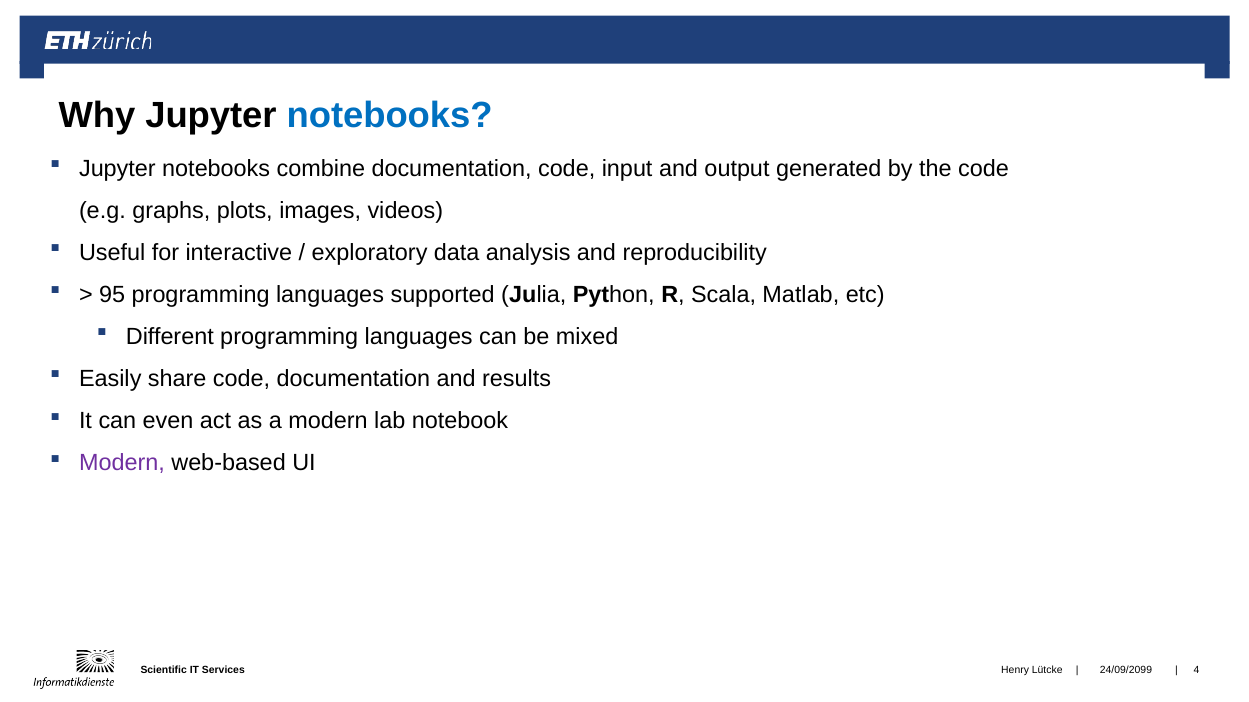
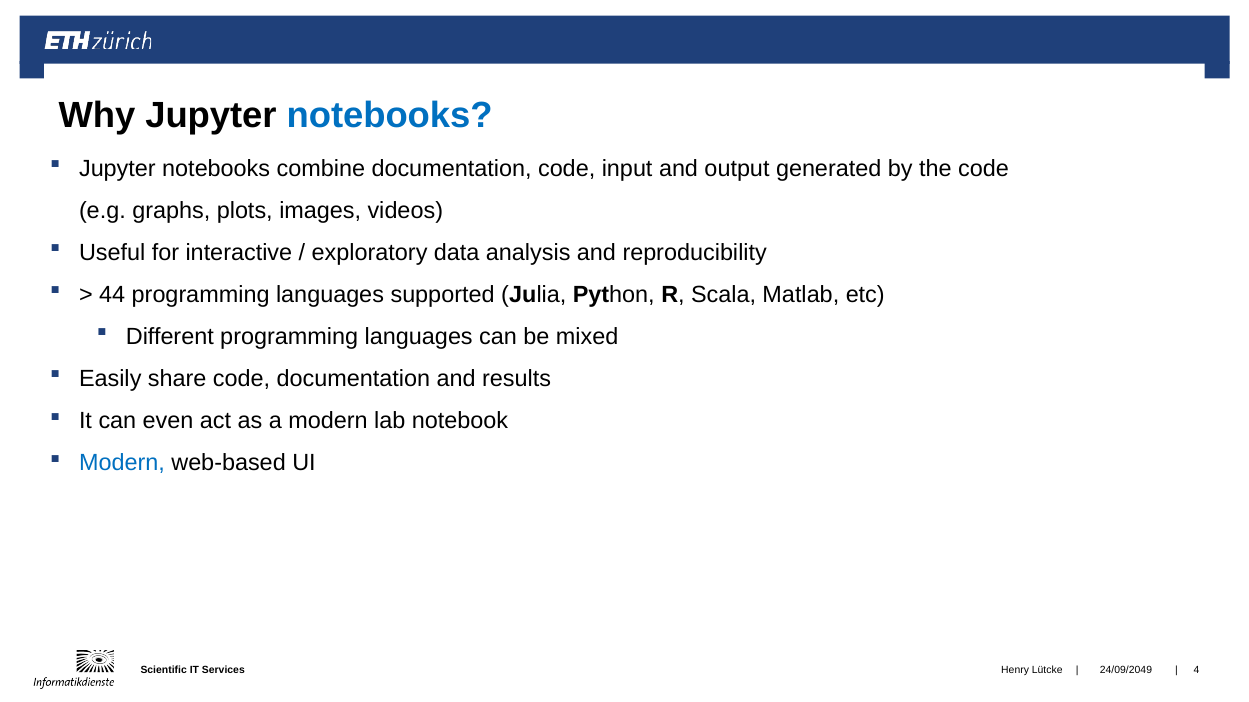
95: 95 -> 44
Modern at (122, 464) colour: purple -> blue
24/09/2099: 24/09/2099 -> 24/09/2049
